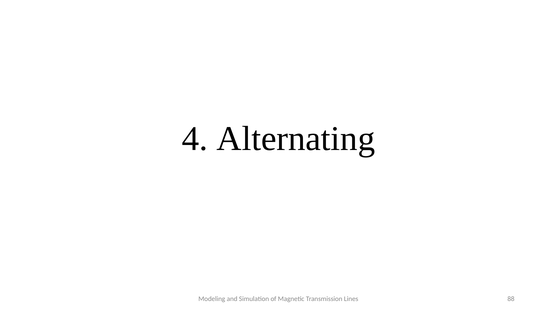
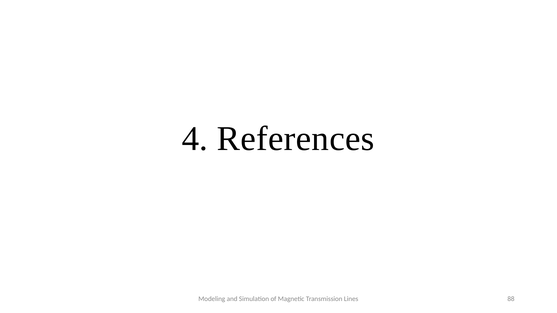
Alternating: Alternating -> References
